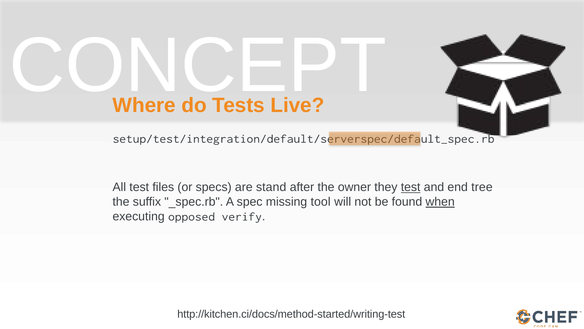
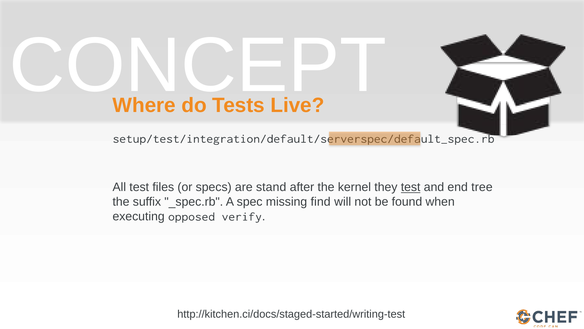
owner: owner -> kernel
tool: tool -> find
when underline: present -> none
http://kitchen.ci/docs/method-started/writing-test: http://kitchen.ci/docs/method-started/writing-test -> http://kitchen.ci/docs/staged-started/writing-test
